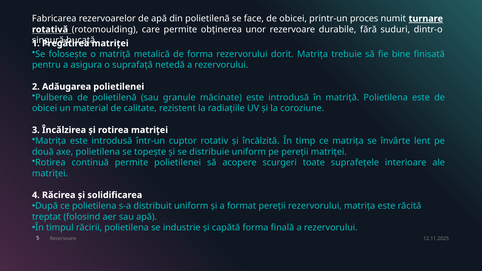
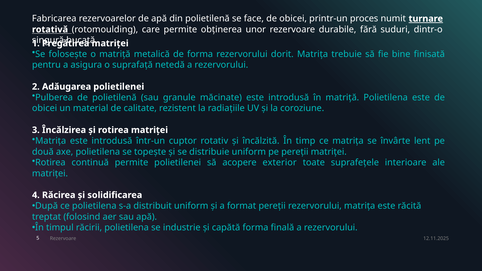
scurgeri: scurgeri -> exterior
